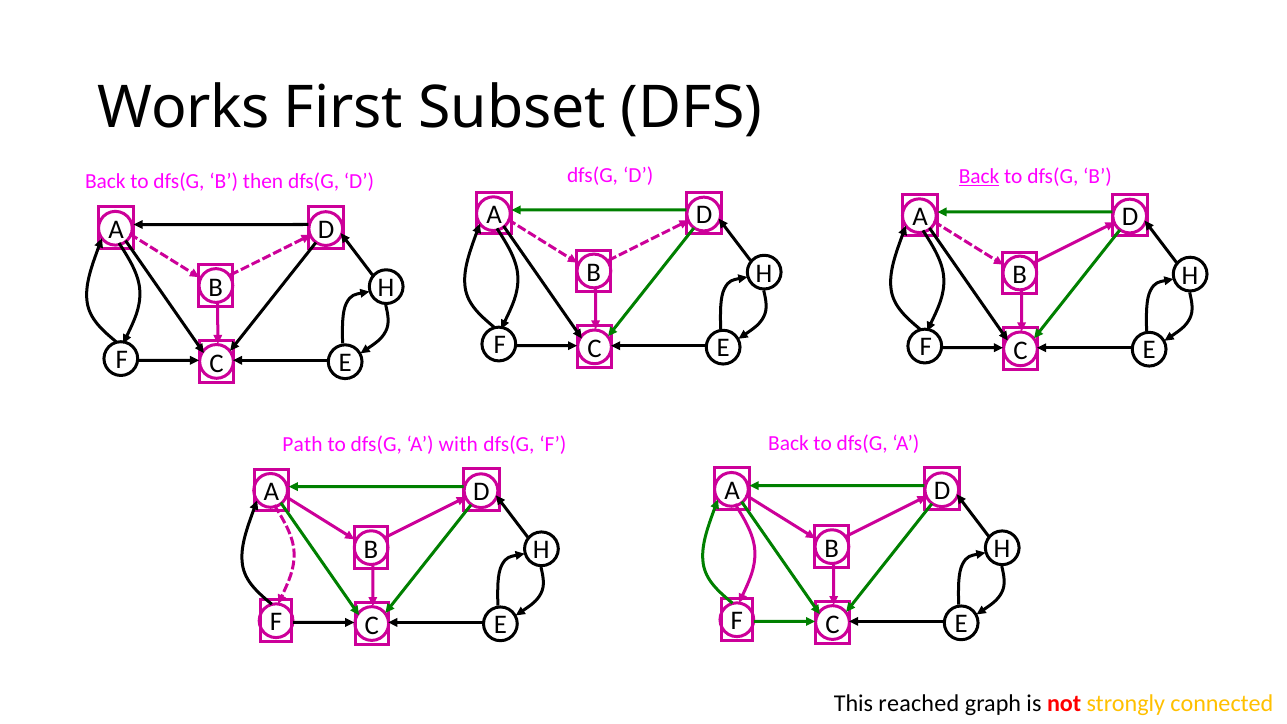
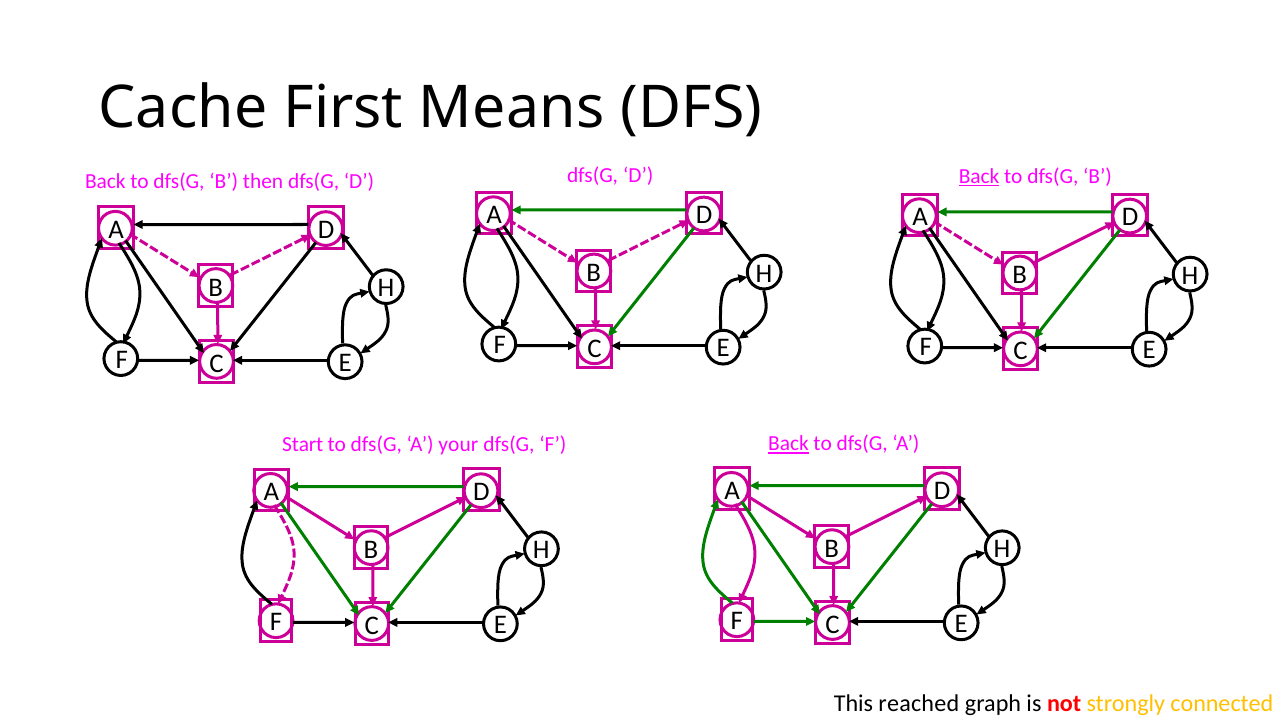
Works: Works -> Cache
Subset: Subset -> Means
Path: Path -> Start
with: with -> your
Back at (788, 444) underline: none -> present
